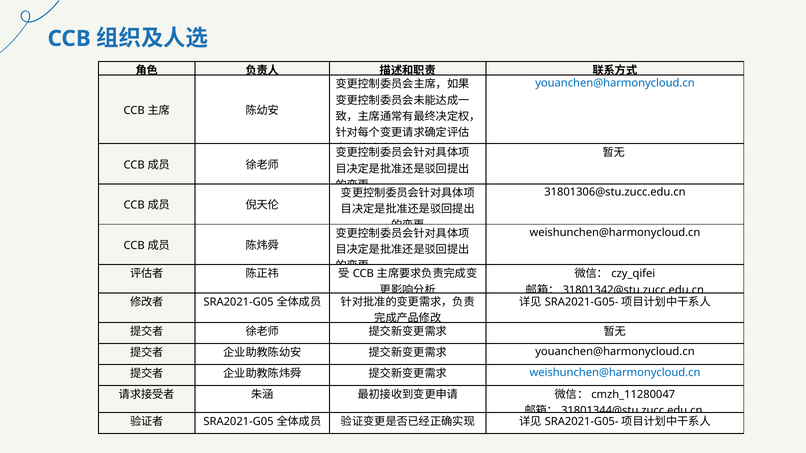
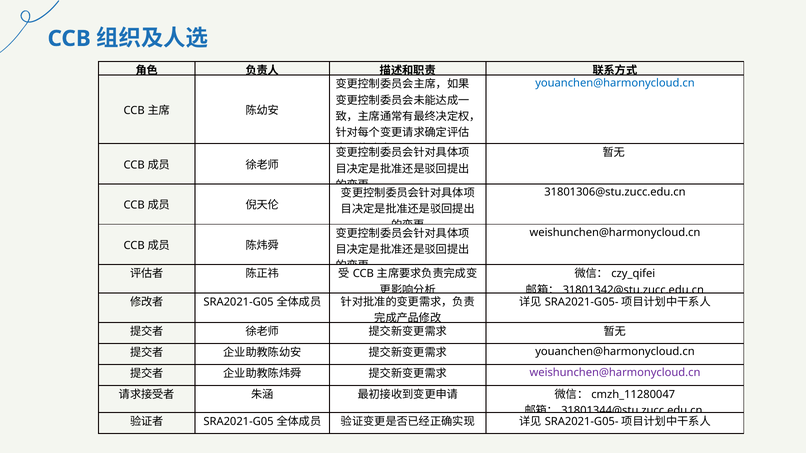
weishunchen@harmonycloud.cn at (615, 373) colour: blue -> purple
